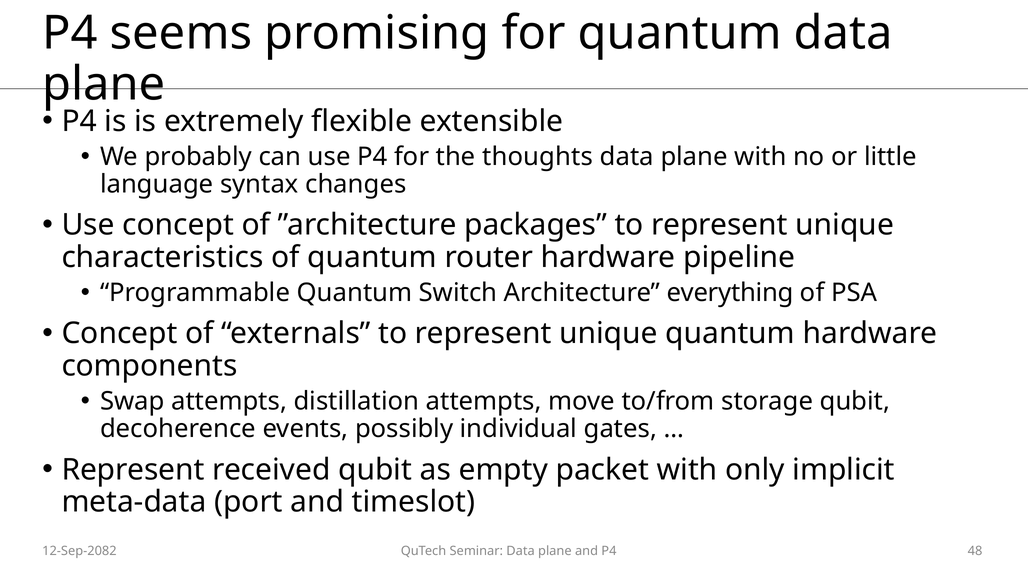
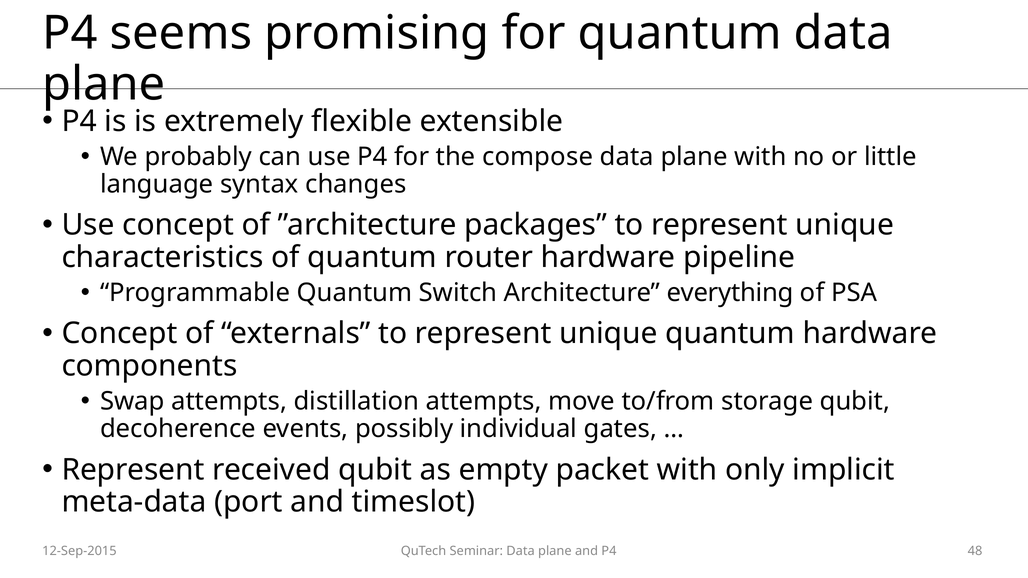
thoughts: thoughts -> compose
12-Sep-2082: 12-Sep-2082 -> 12-Sep-2015
